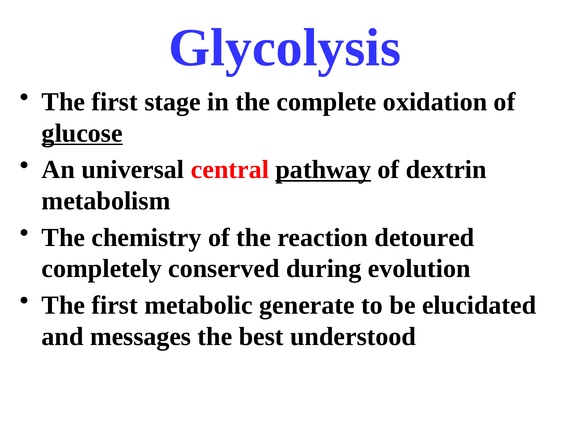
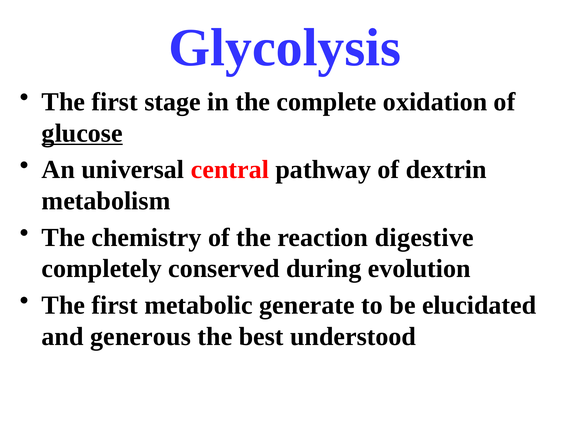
pathway underline: present -> none
detoured: detoured -> digestive
messages: messages -> generous
